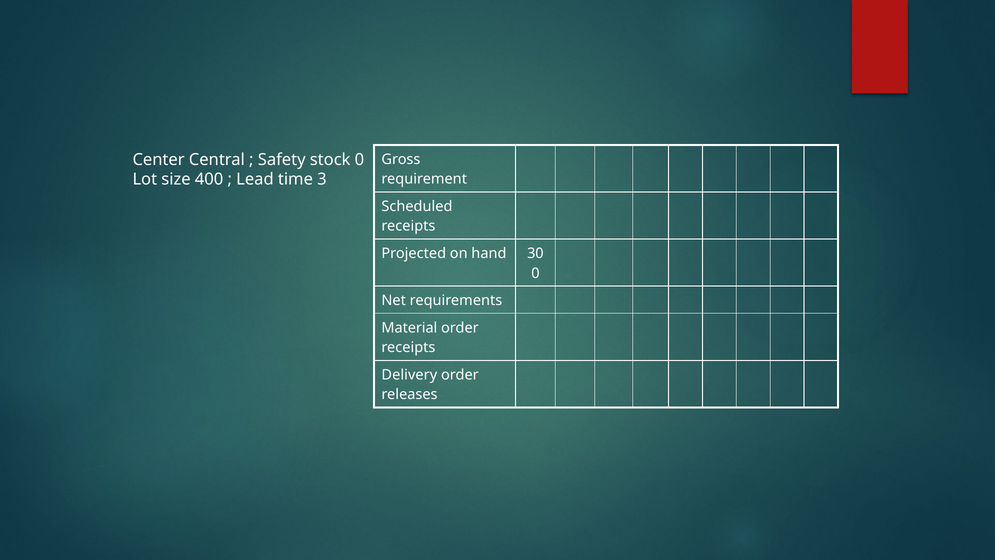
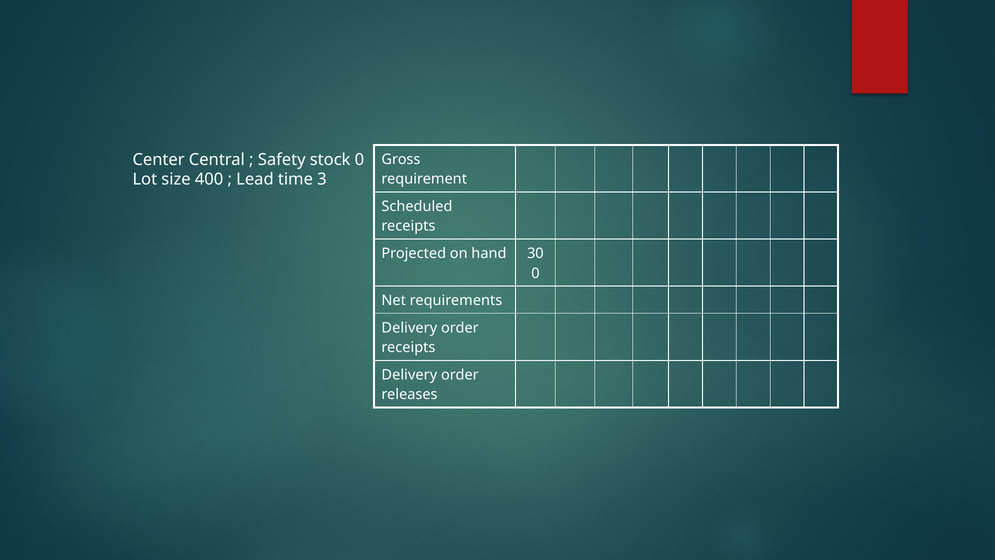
Material at (409, 328): Material -> Delivery
